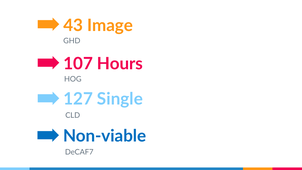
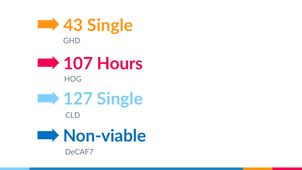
43 Image: Image -> Single
